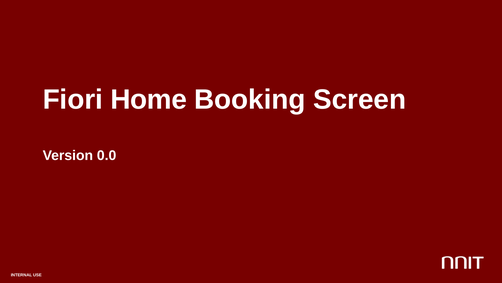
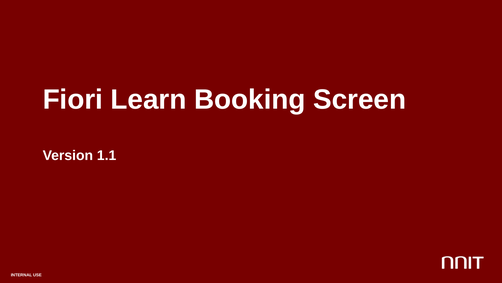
Home: Home -> Learn
0.0: 0.0 -> 1.1
